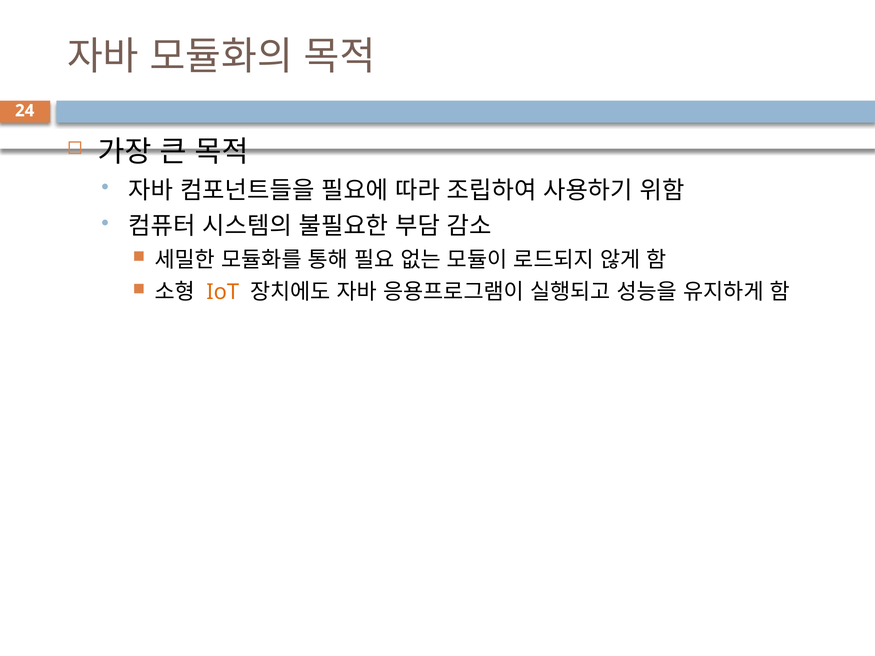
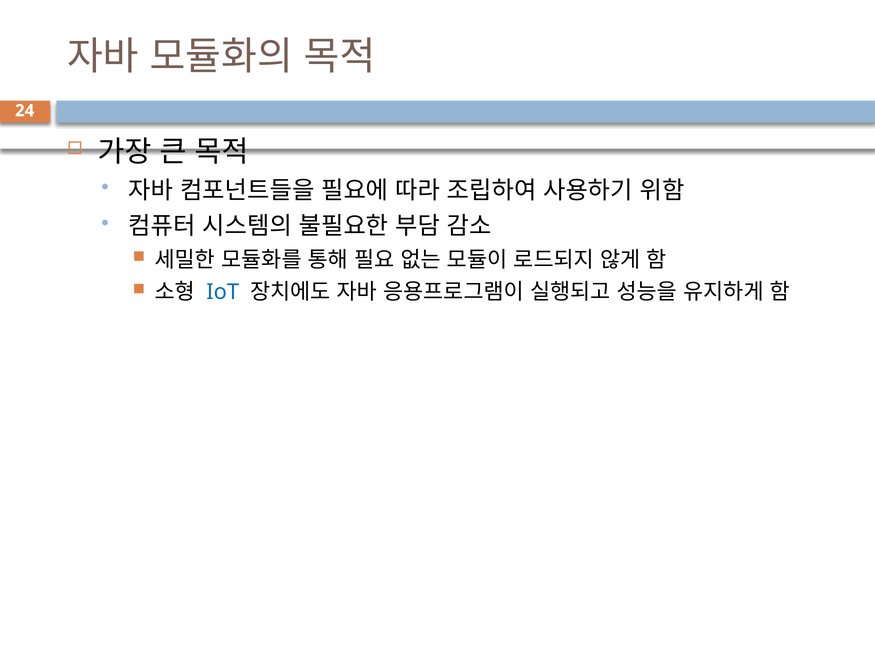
IoT colour: orange -> blue
